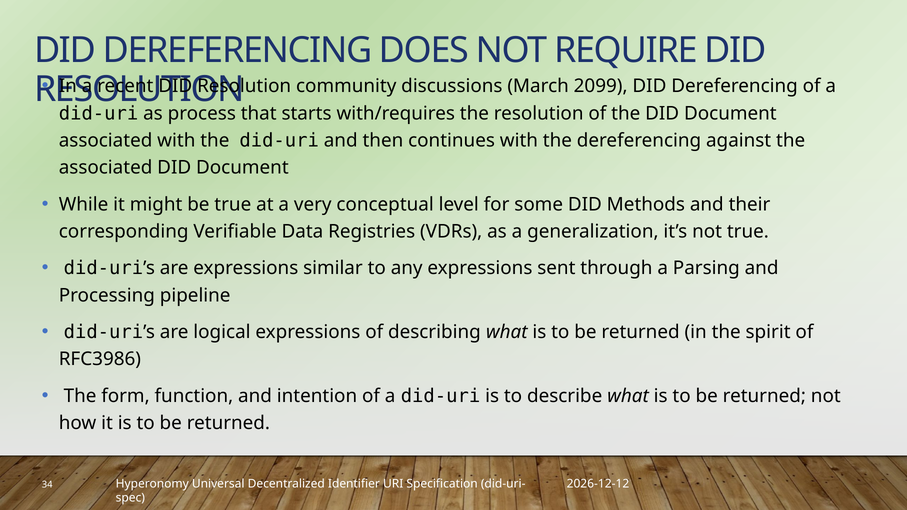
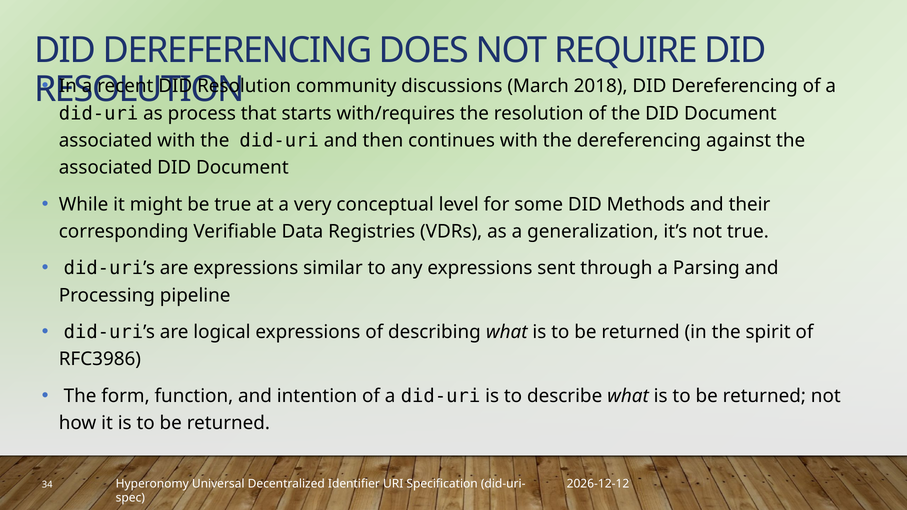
2099: 2099 -> 2018
